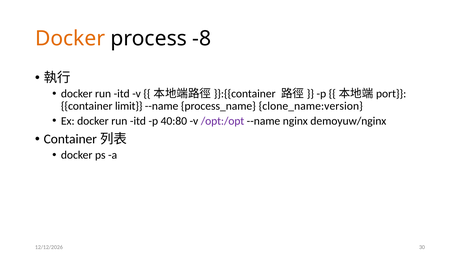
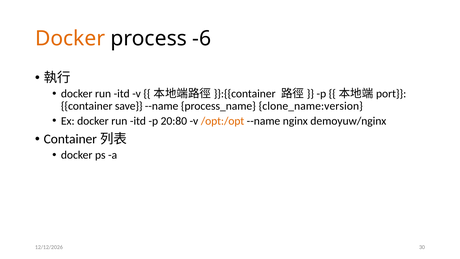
-8: -8 -> -6
limit: limit -> save
40:80: 40:80 -> 20:80
/opt:/opt colour: purple -> orange
